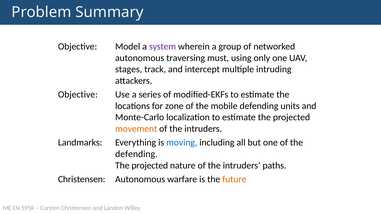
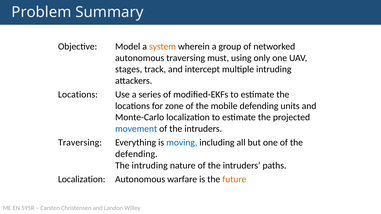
system colour: purple -> orange
Objective at (78, 95): Objective -> Locations
movement colour: orange -> blue
Landmarks at (80, 143): Landmarks -> Traversing
projected at (150, 166): projected -> intruding
Christensen at (82, 179): Christensen -> Localization
